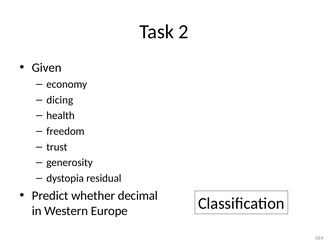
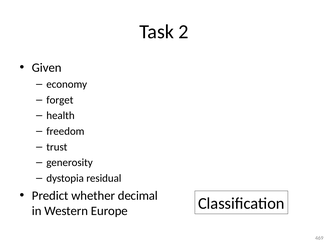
dicing: dicing -> forget
